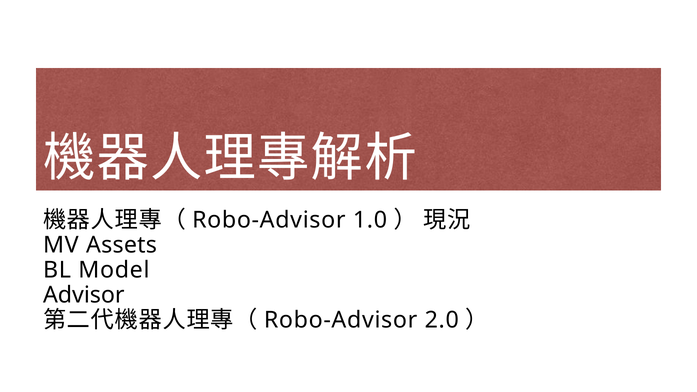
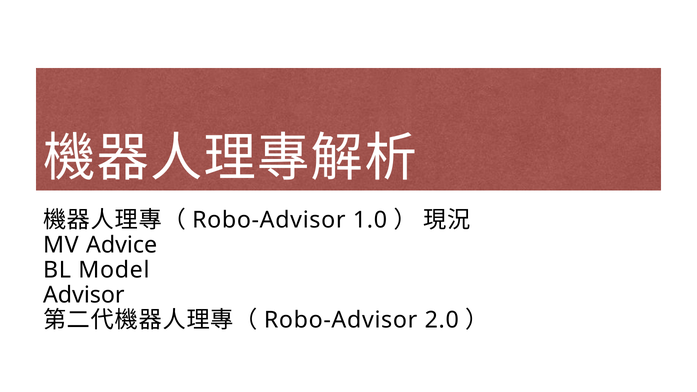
Assets: Assets -> Advice
